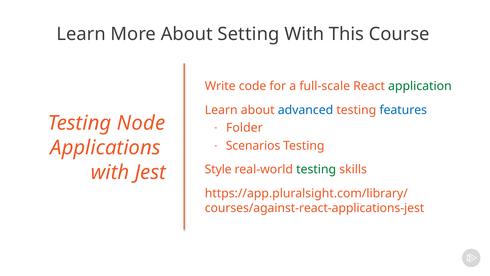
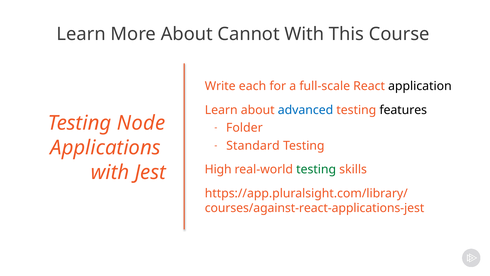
Setting: Setting -> Cannot
code: code -> each
application colour: green -> black
features colour: blue -> black
Scenarios: Scenarios -> Standard
Style: Style -> High
